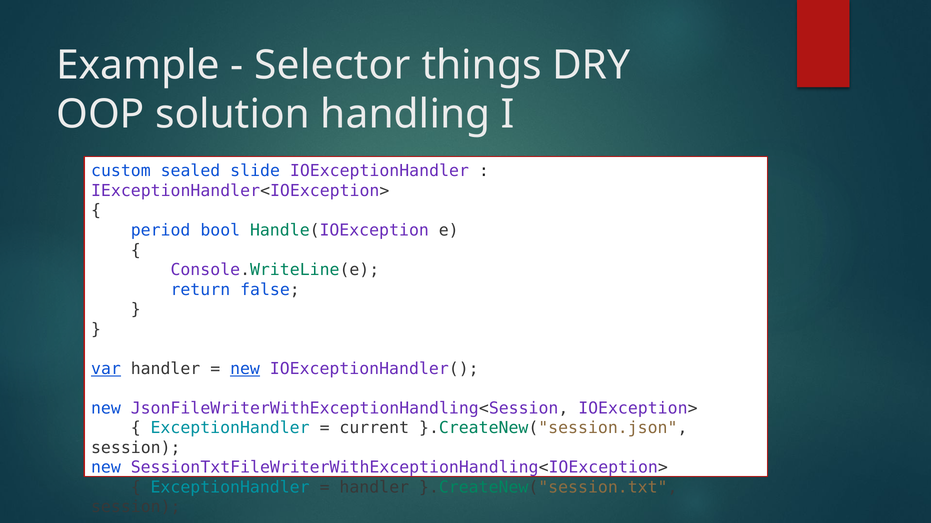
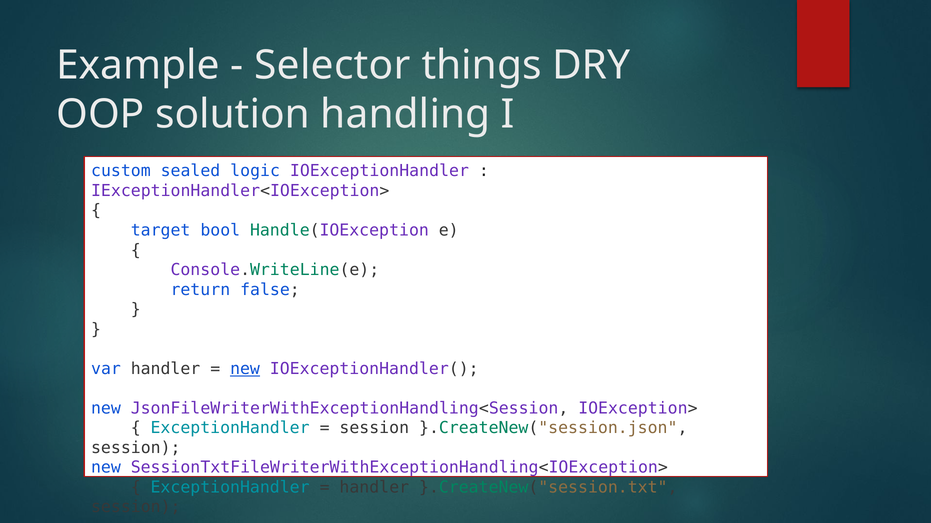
slide: slide -> logic
period: period -> target
var underline: present -> none
current at (374, 429): current -> session
